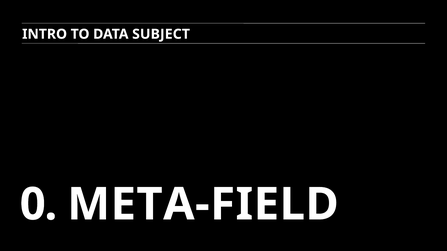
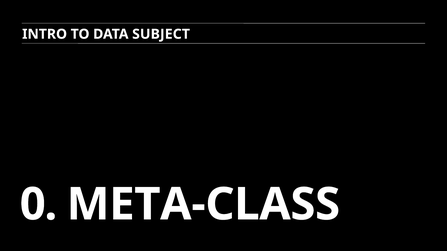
META-FIELD: META-FIELD -> META-CLASS
